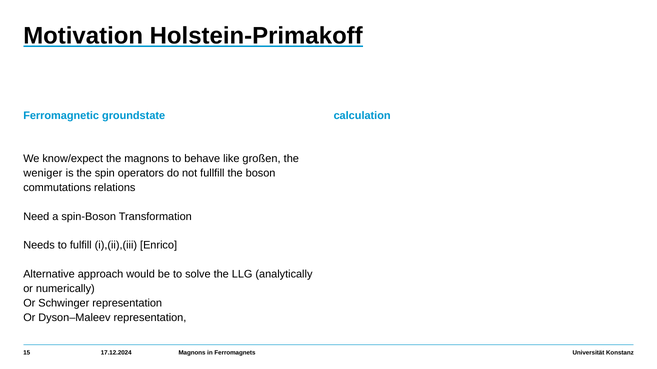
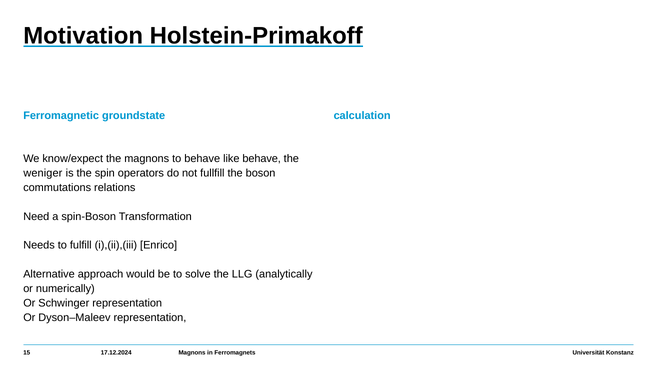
like großen: großen -> behave
